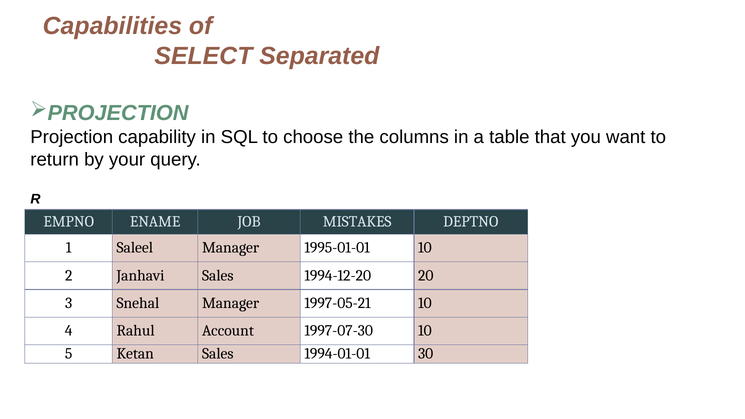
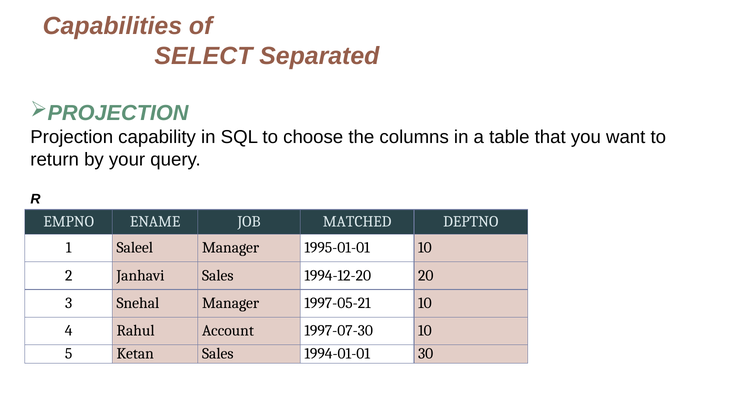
MISTAKES: MISTAKES -> MATCHED
